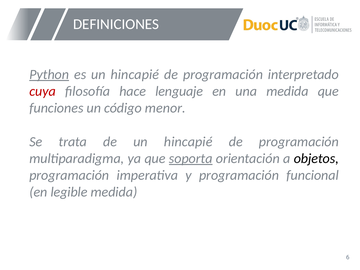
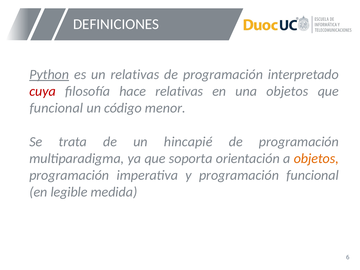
es un hincapié: hincapié -> relativas
hace lenguaje: lenguaje -> relativas
una medida: medida -> objetos
funciones at (56, 108): funciones -> funcional
soporta underline: present -> none
objetos at (316, 158) colour: black -> orange
